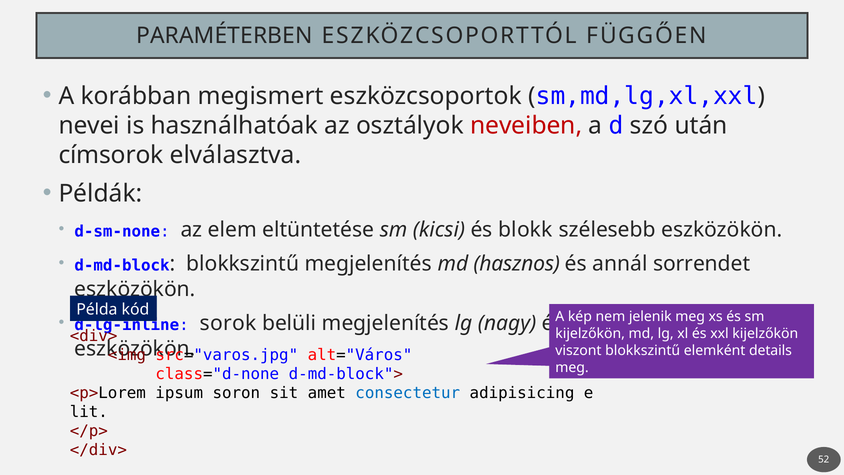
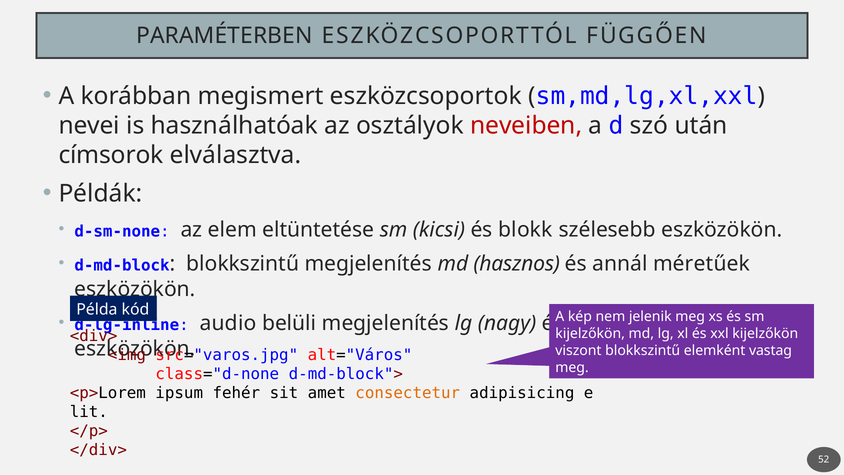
sorrendet: sorrendet -> méretűek
sorok: sorok -> audio
details: details -> vastag
soron: soron -> fehér
consectetur colour: blue -> orange
